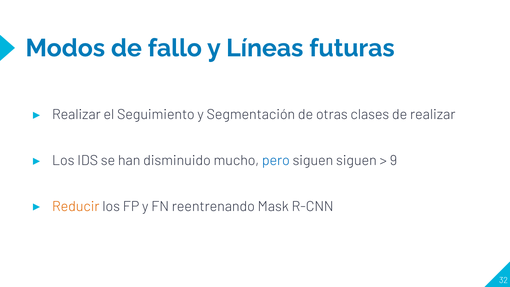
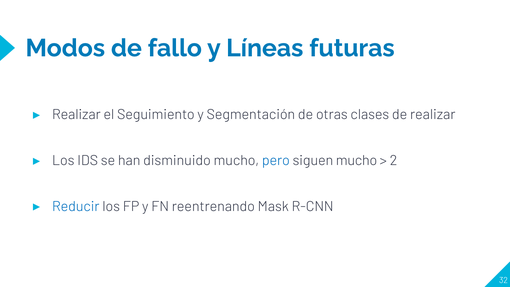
siguen siguen: siguen -> mucho
9: 9 -> 2
Reducir colour: orange -> blue
